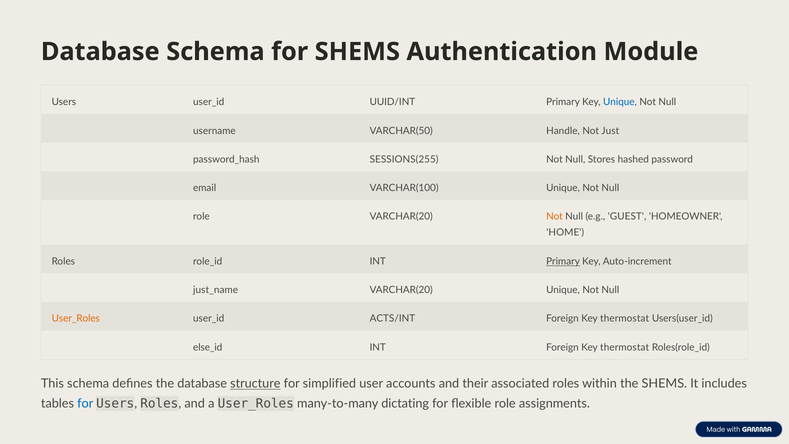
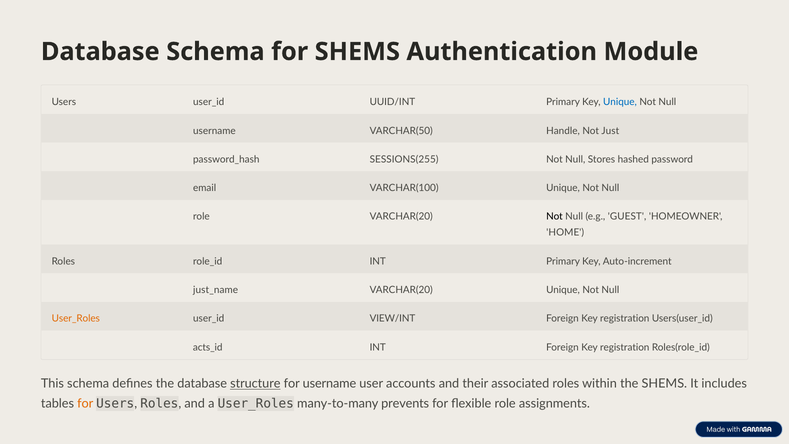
Not at (554, 217) colour: orange -> black
Primary at (563, 261) underline: present -> none
ACTS/INT: ACTS/INT -> VIEW/INT
thermostat at (625, 319): thermostat -> registration
else_id: else_id -> acts_id
INT Foreign Key thermostat: thermostat -> registration
for simplified: simplified -> username
for at (85, 403) colour: blue -> orange
dictating: dictating -> prevents
